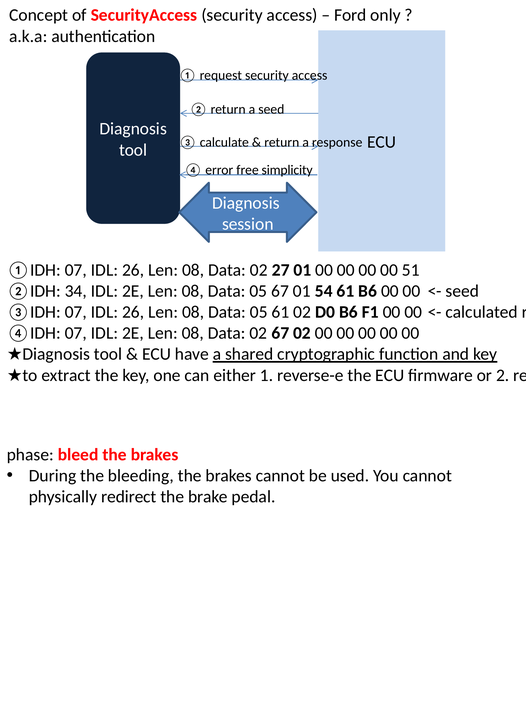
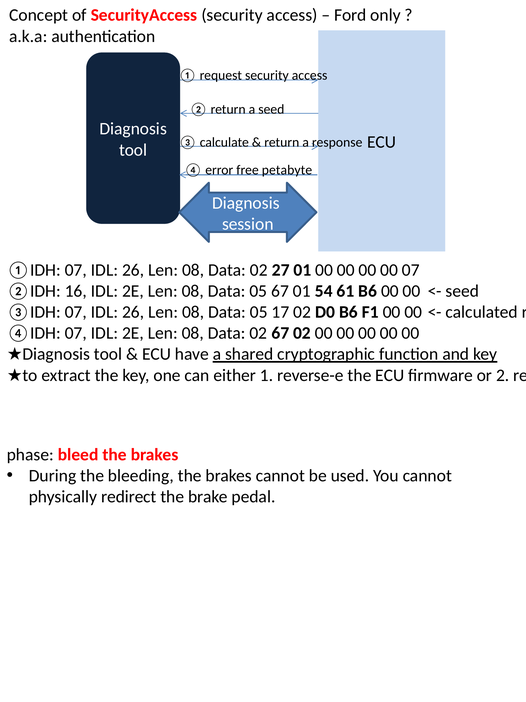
simplicity: simplicity -> petabyte
00 51: 51 -> 07
34: 34 -> 16
05 61: 61 -> 17
